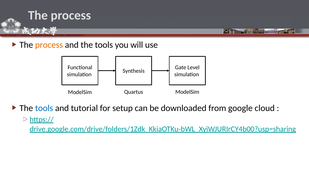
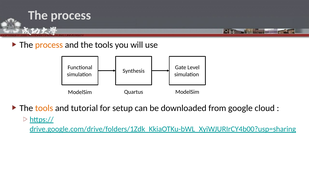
tools at (44, 108) colour: blue -> orange
